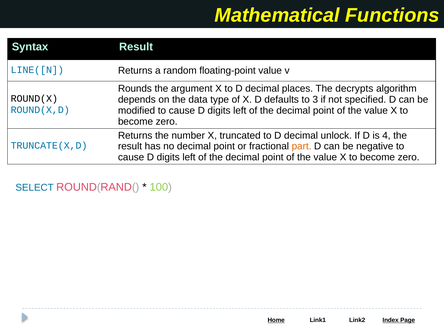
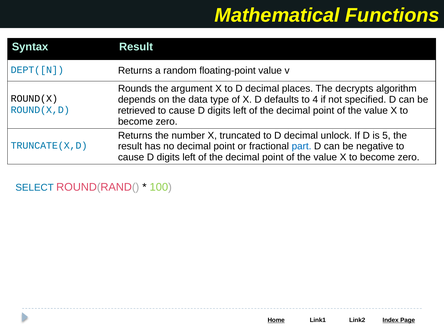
LINE([N: LINE([N -> DEPT([N
3: 3 -> 4
modified: modified -> retrieved
4: 4 -> 5
part colour: orange -> blue
